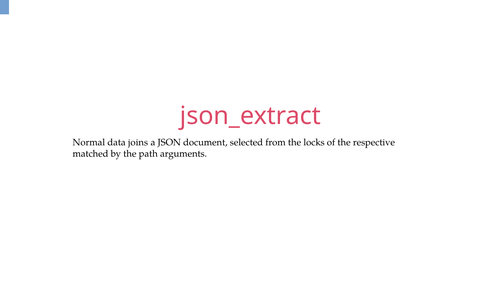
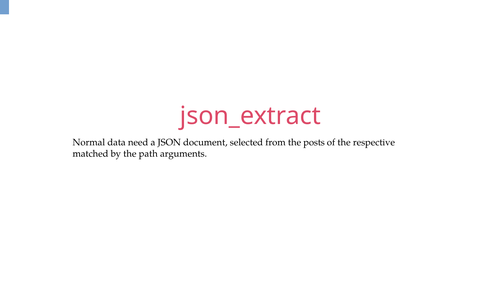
joins: joins -> need
locks: locks -> posts
